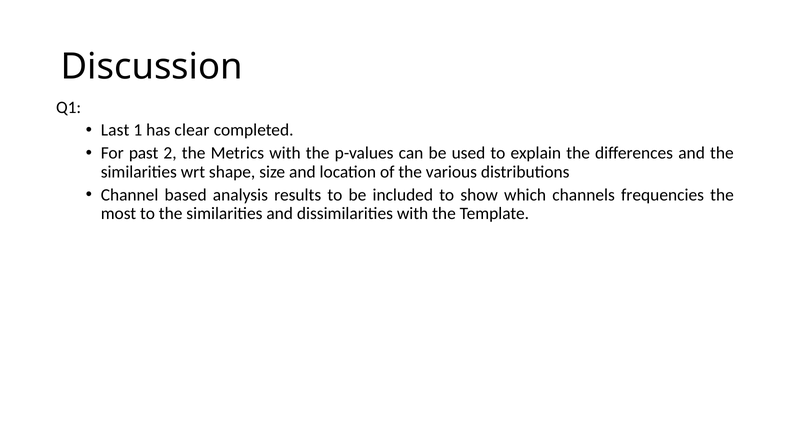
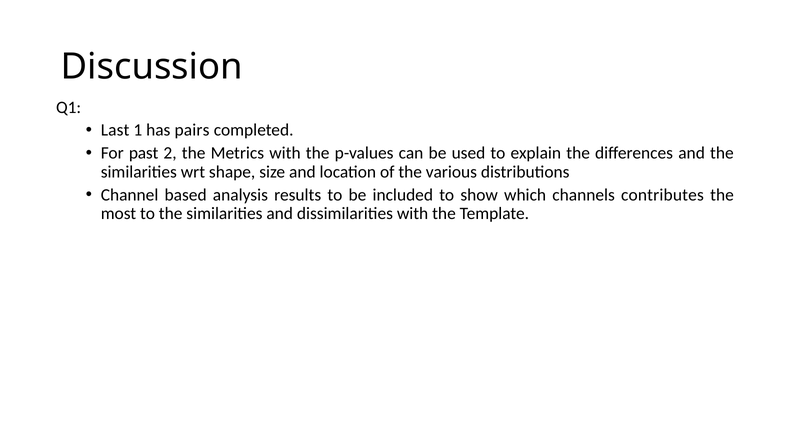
clear: clear -> pairs
frequencies: frequencies -> contributes
